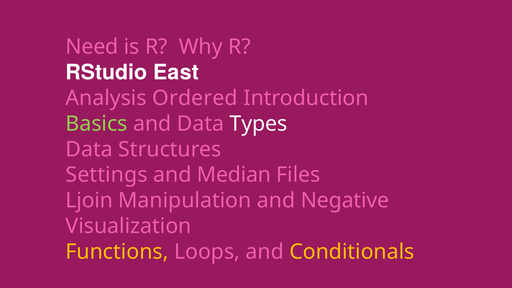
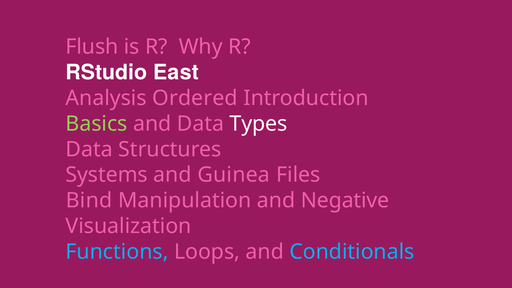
Need: Need -> Flush
Settings: Settings -> Systems
Median: Median -> Guinea
Ljoin: Ljoin -> Bind
Functions colour: yellow -> light blue
Conditionals colour: yellow -> light blue
